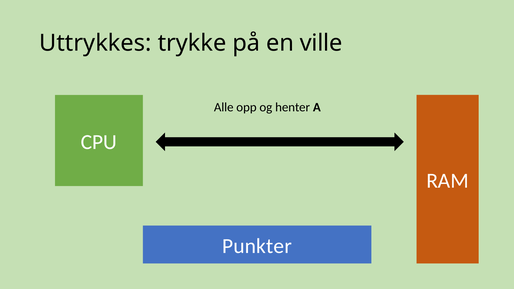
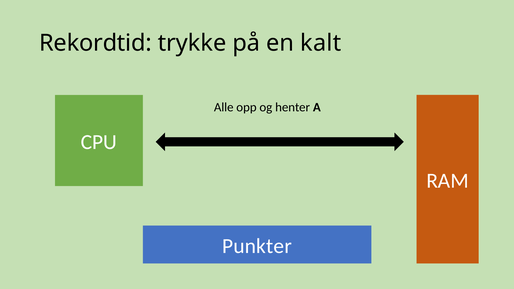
Uttrykkes: Uttrykkes -> Rekordtid
ville: ville -> kalt
